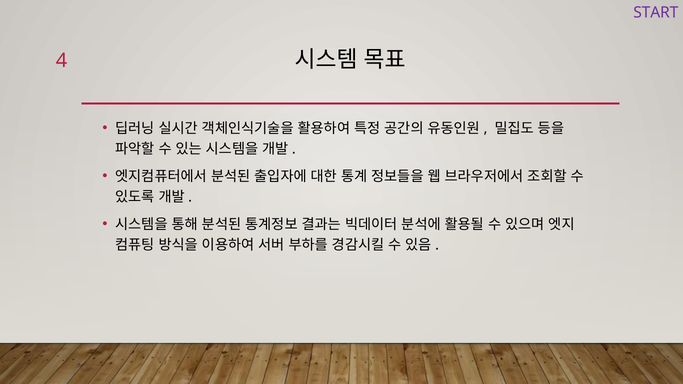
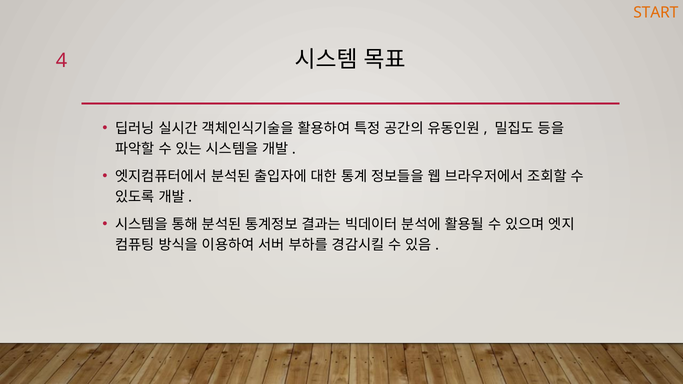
START colour: purple -> orange
